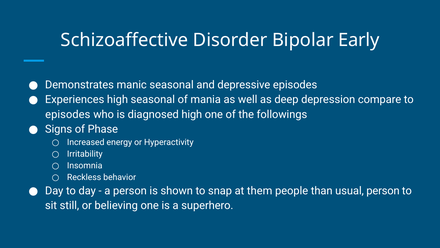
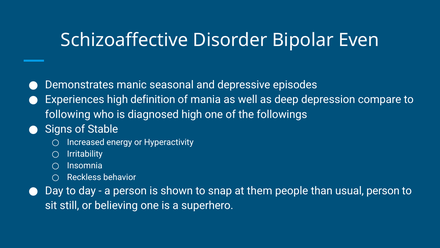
Early: Early -> Even
high seasonal: seasonal -> definition
episodes at (68, 114): episodes -> following
Phase: Phase -> Stable
